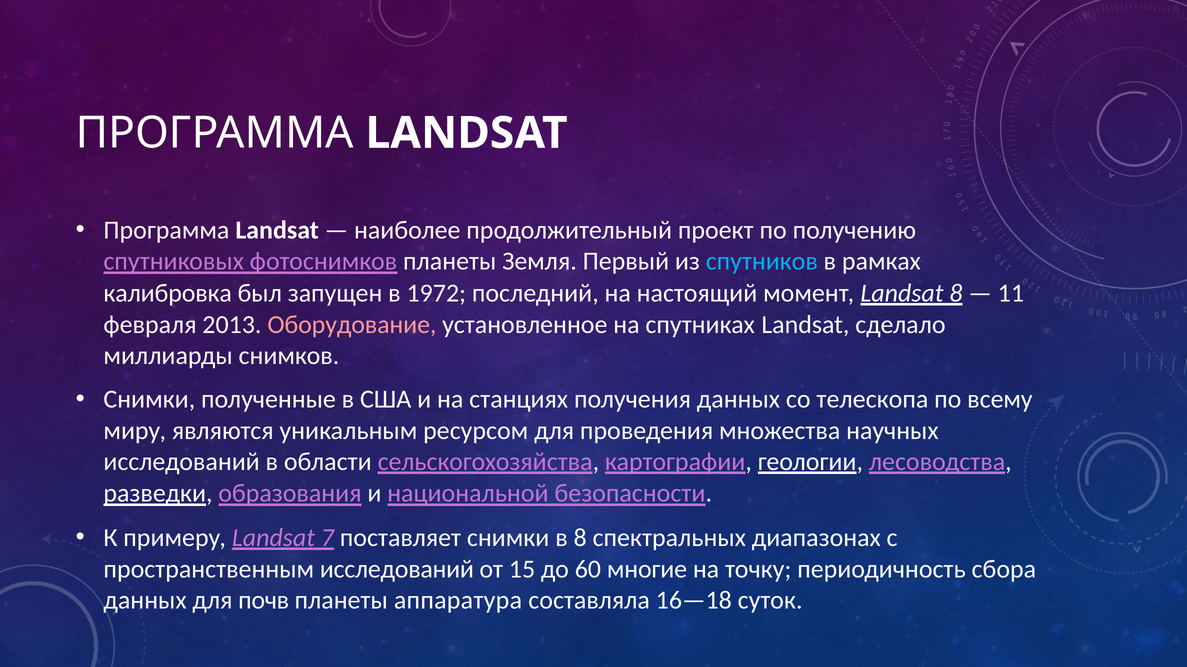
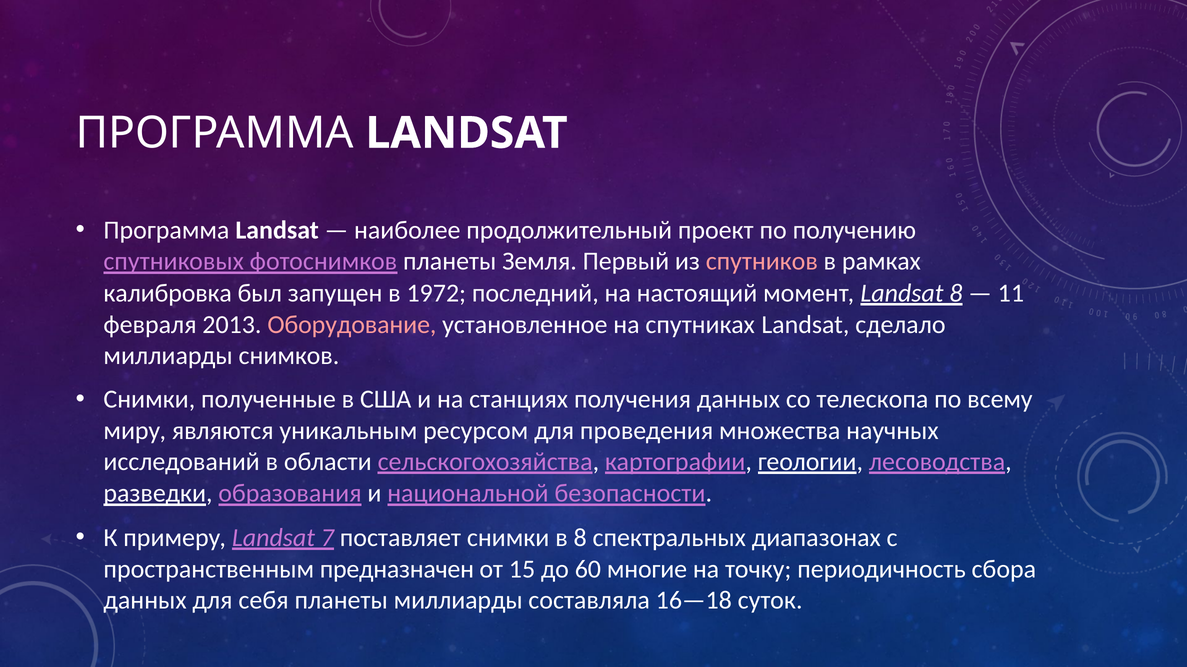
спутников colour: light blue -> pink
пространственным исследований: исследований -> предназначен
почв: почв -> себя
планеты аппаратура: аппаратура -> миллиарды
